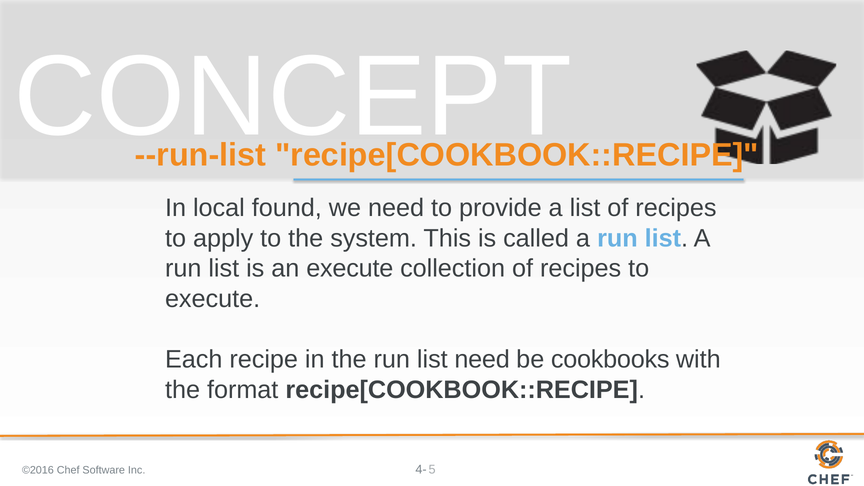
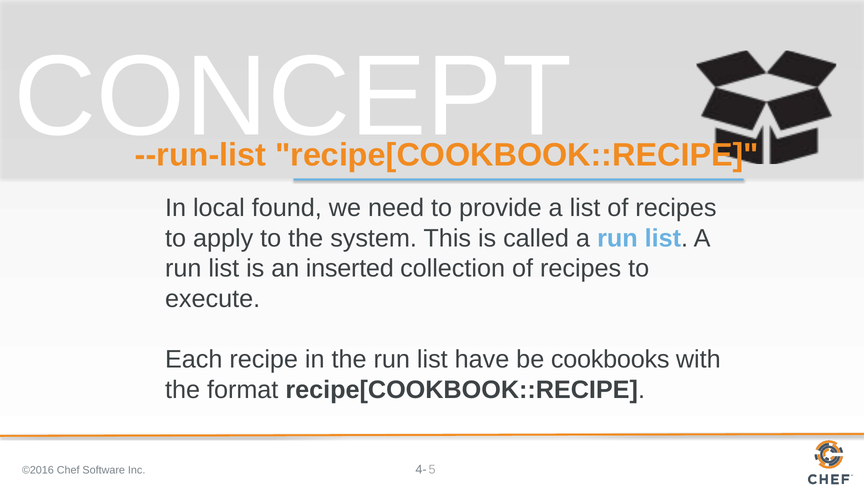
an execute: execute -> inserted
list need: need -> have
